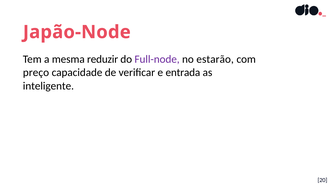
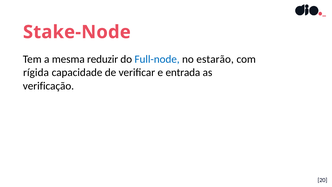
Japão-Node: Japão-Node -> Stake-Node
Full-node colour: purple -> blue
preço: preço -> rígida
inteligente: inteligente -> verificação
